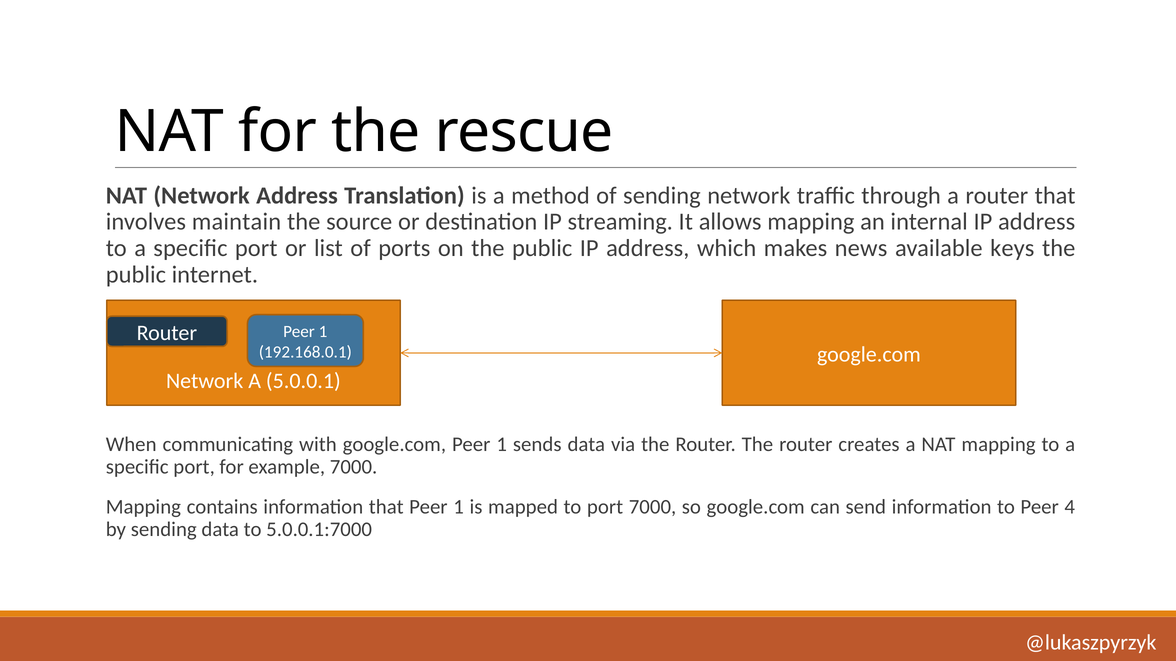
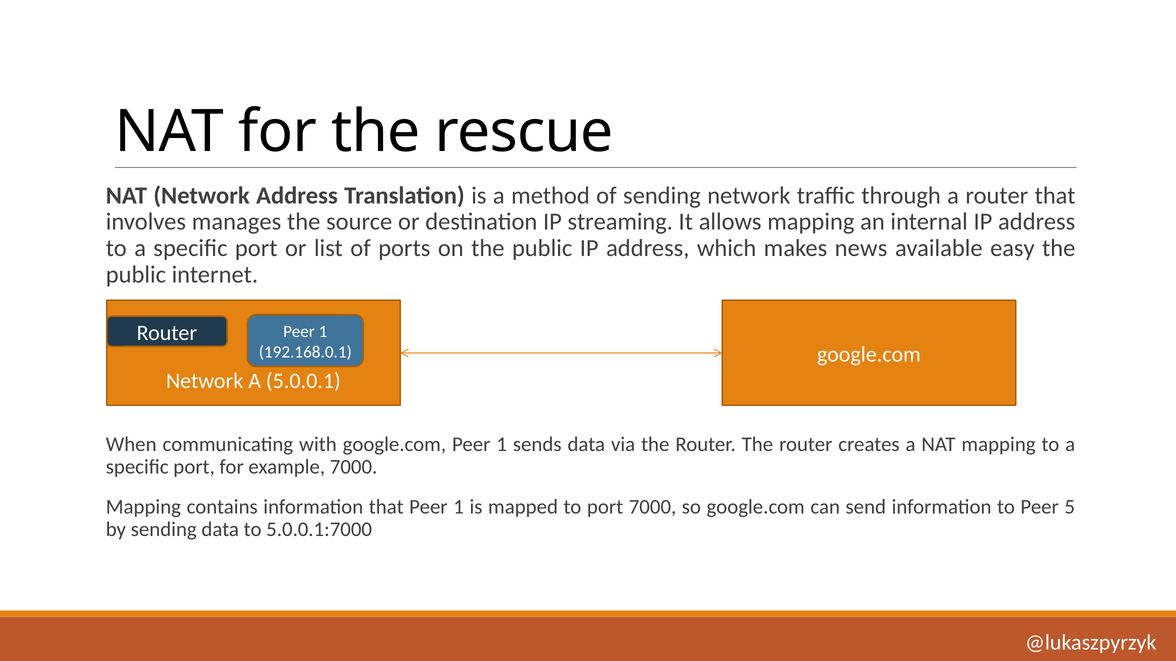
maintain: maintain -> manages
keys: keys -> easy
4: 4 -> 5
